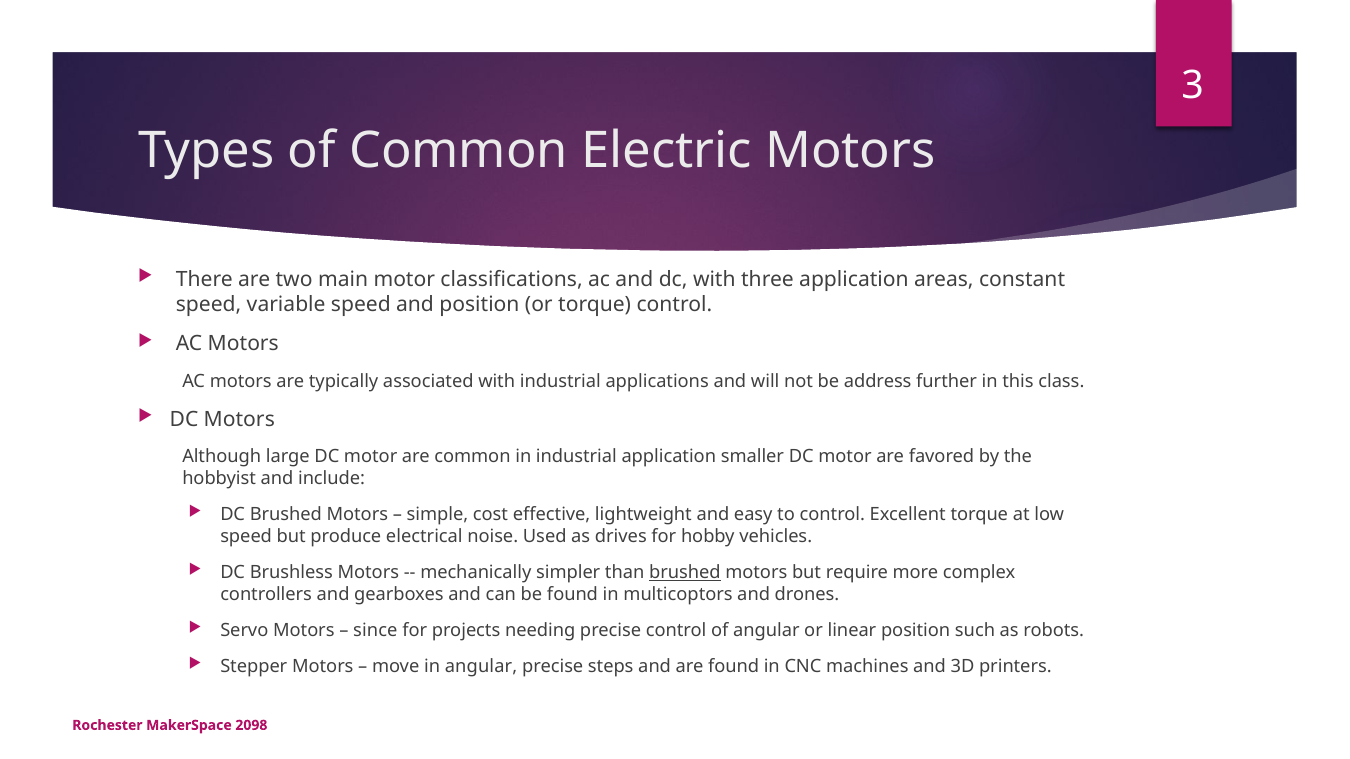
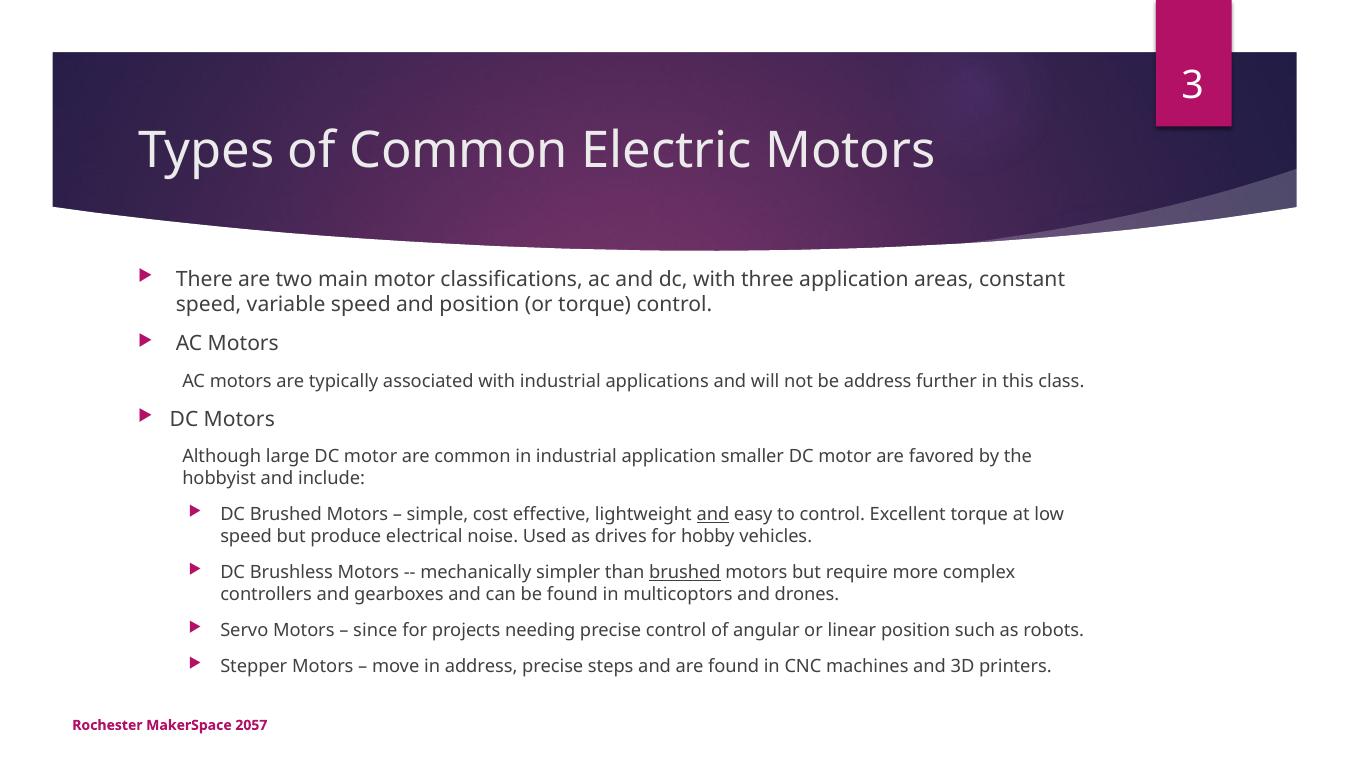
and at (713, 515) underline: none -> present
in angular: angular -> address
2098: 2098 -> 2057
